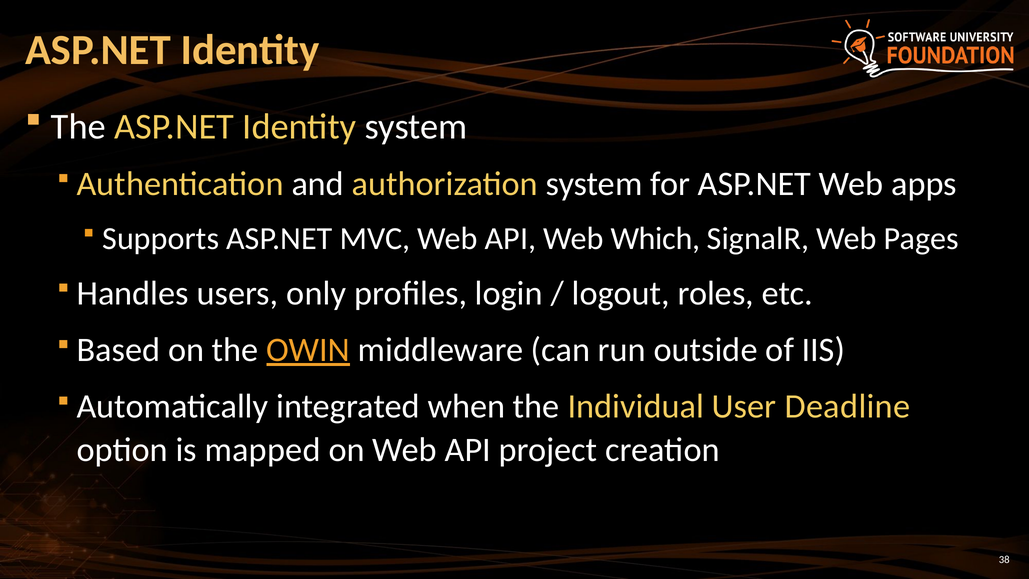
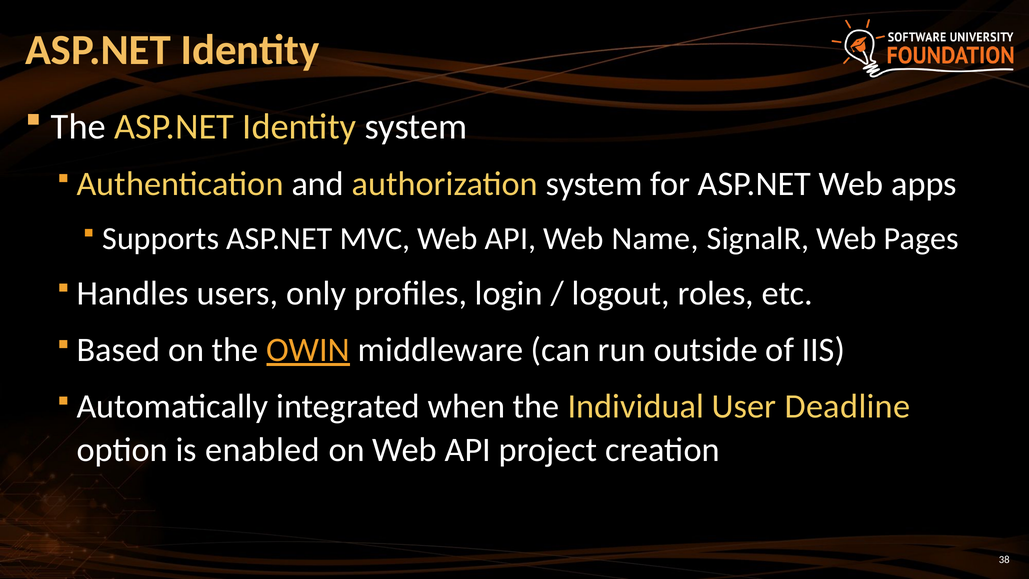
Which: Which -> Name
mapped: mapped -> enabled
